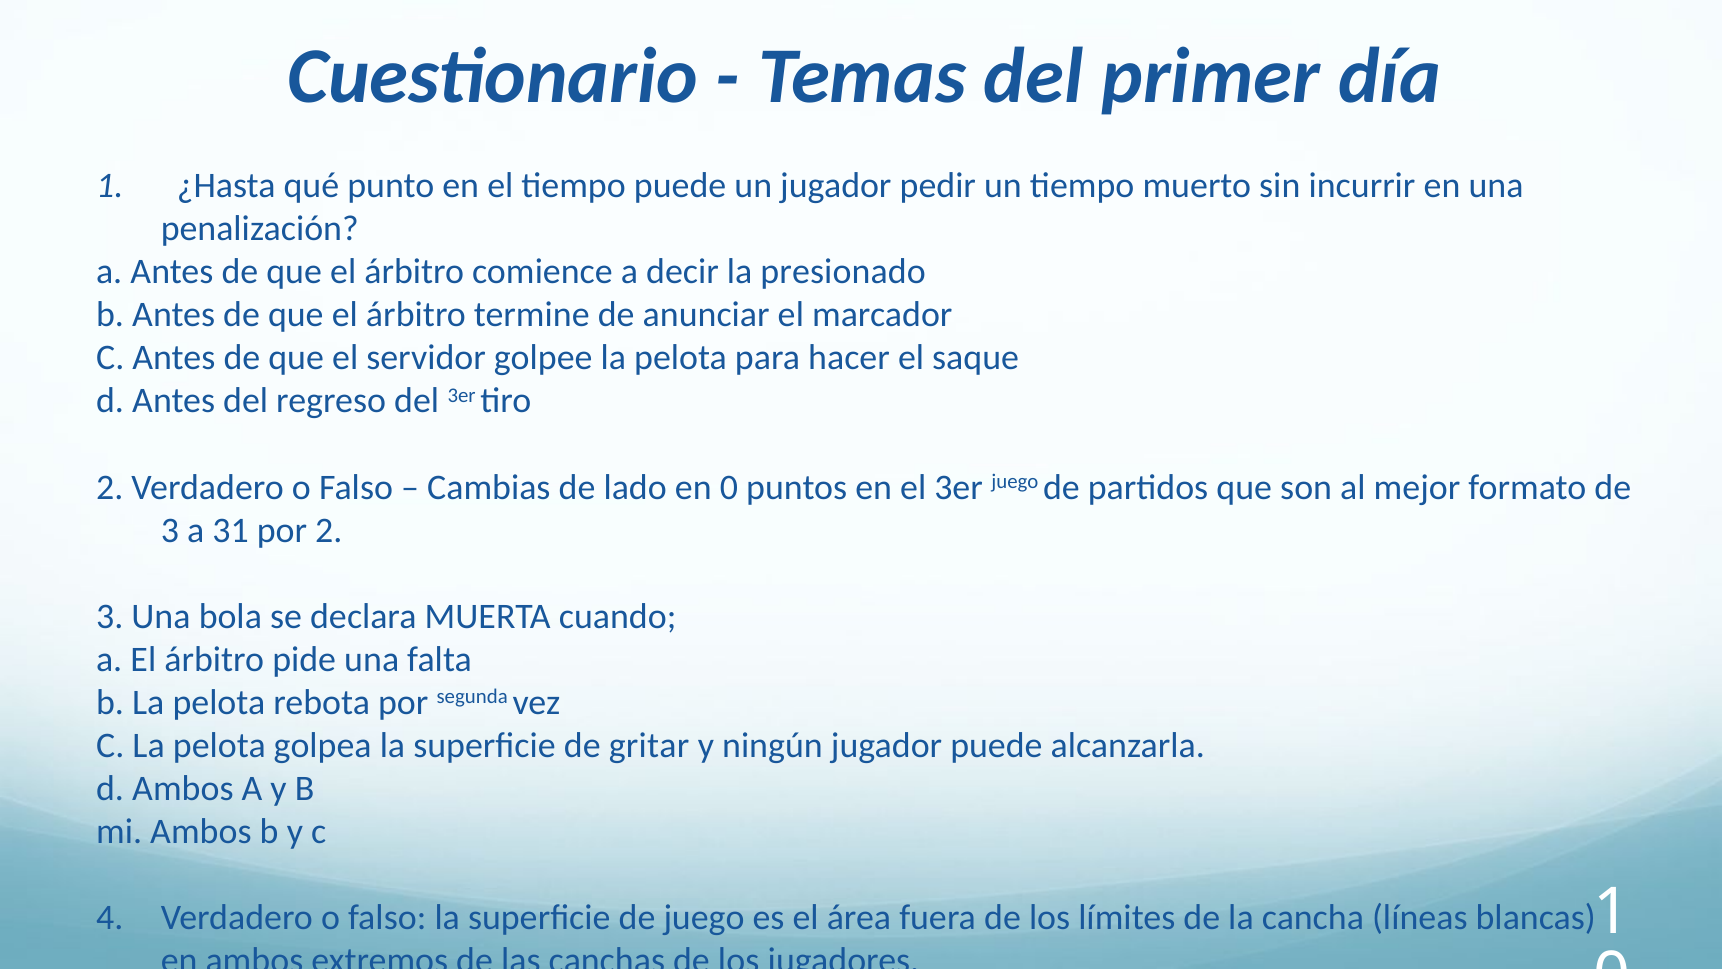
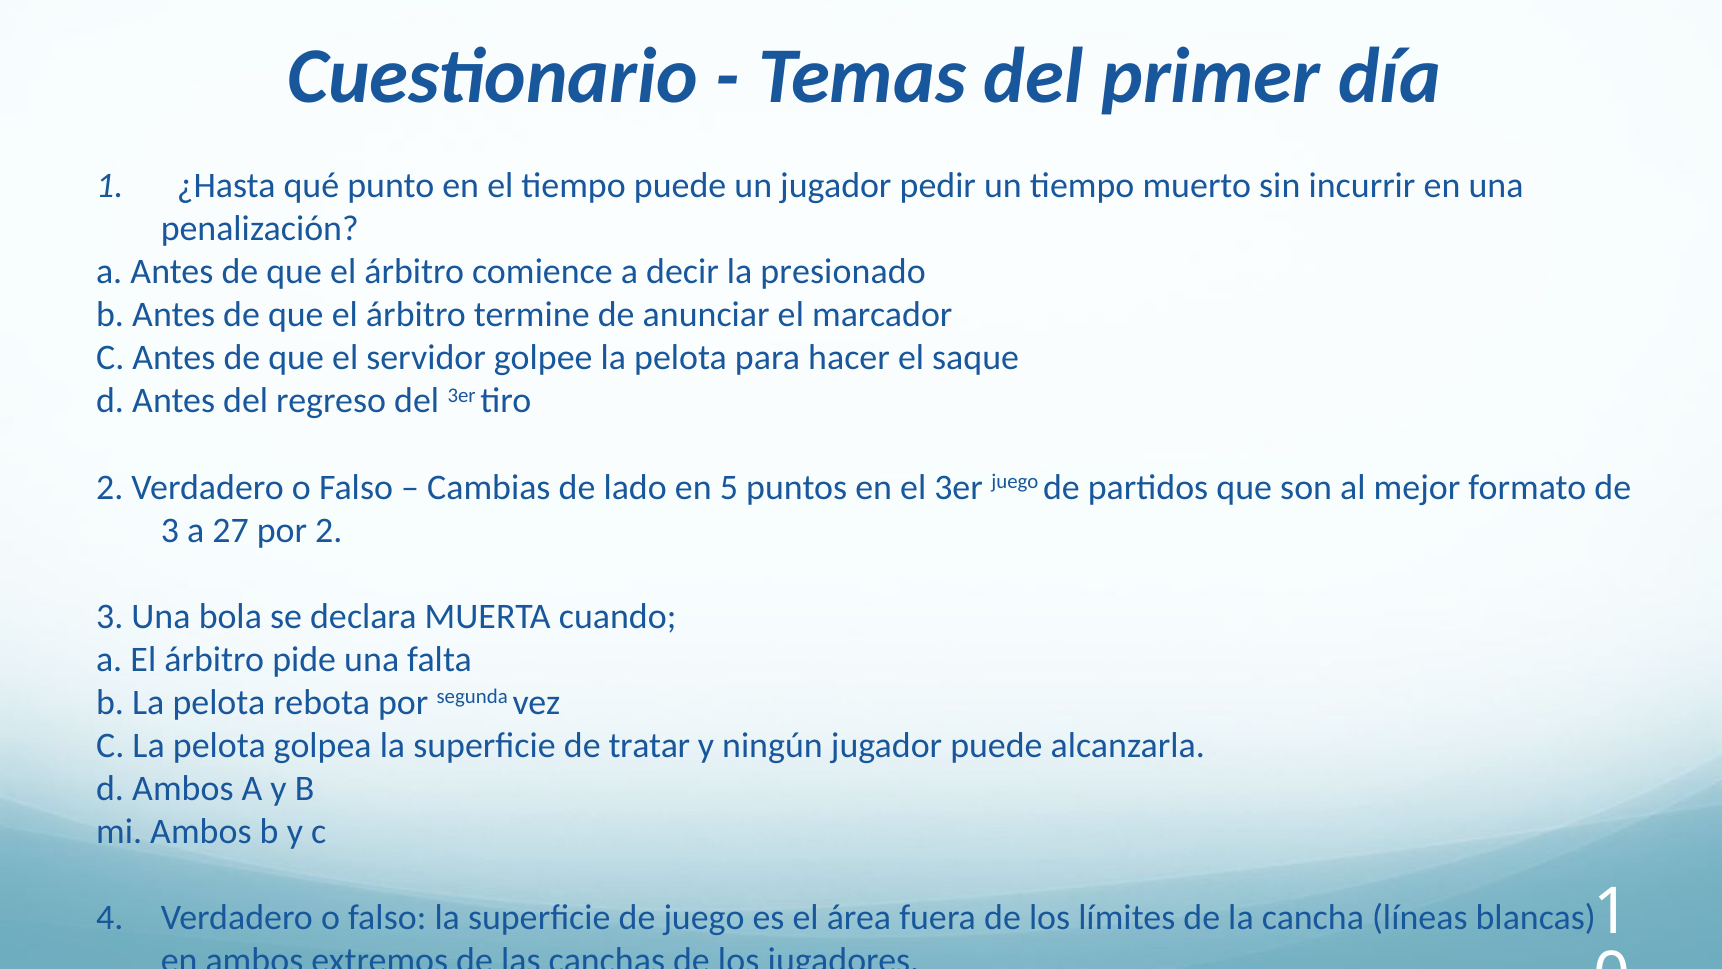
en 0: 0 -> 5
31: 31 -> 27
gritar: gritar -> tratar
